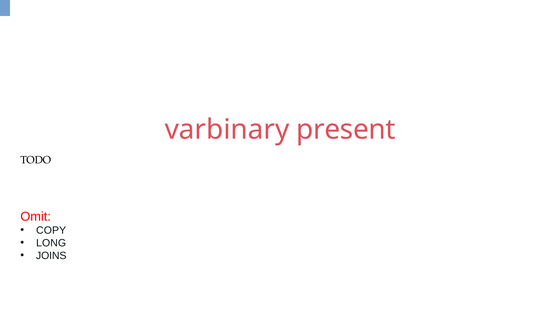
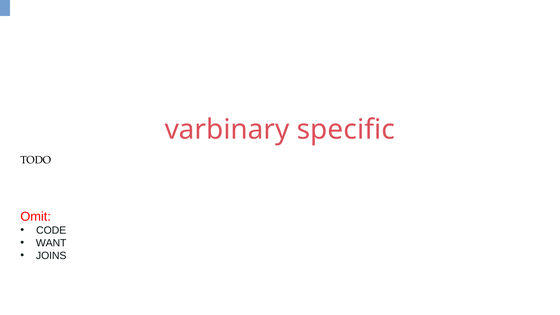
present: present -> specific
COPY: COPY -> CODE
LONG: LONG -> WANT
